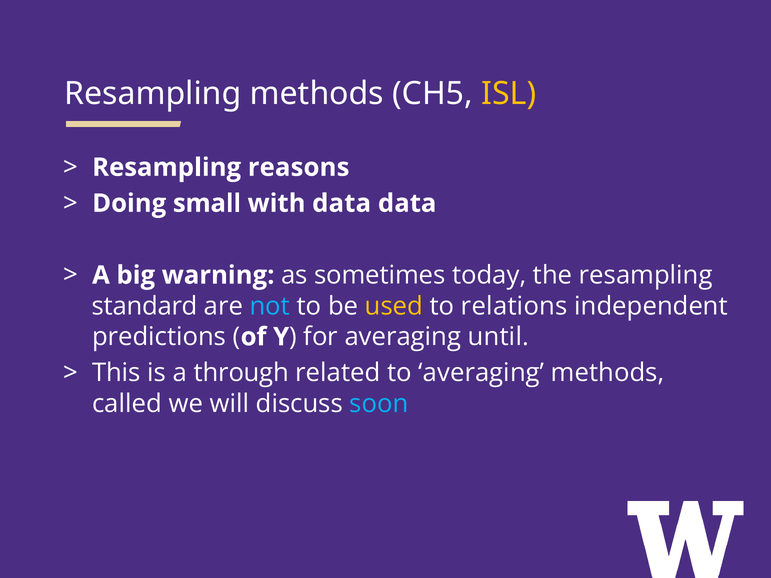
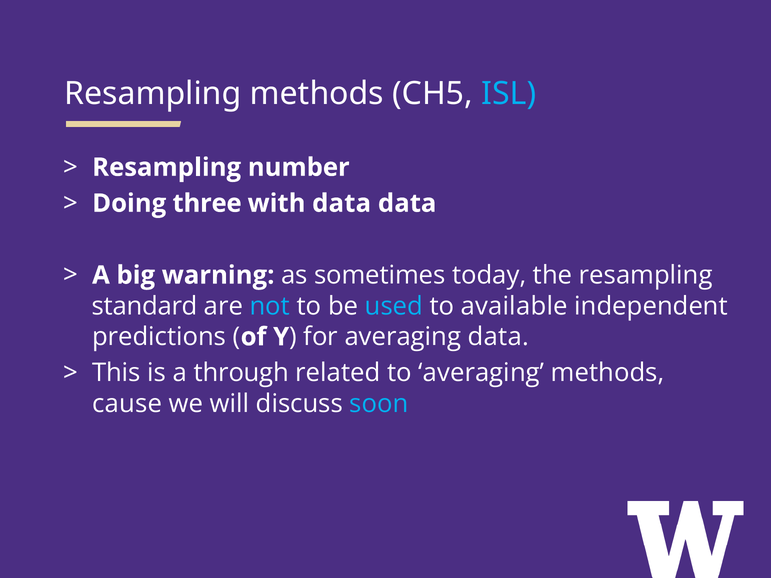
ISL colour: yellow -> light blue
reasons: reasons -> number
small: small -> three
used colour: yellow -> light blue
relations: relations -> available
averaging until: until -> data
called: called -> cause
